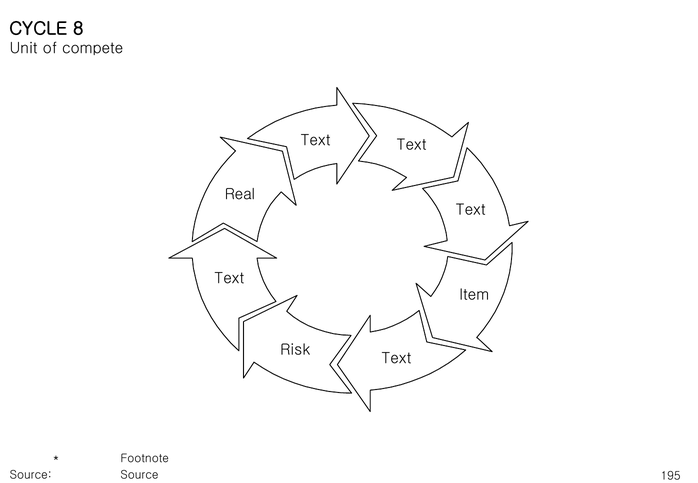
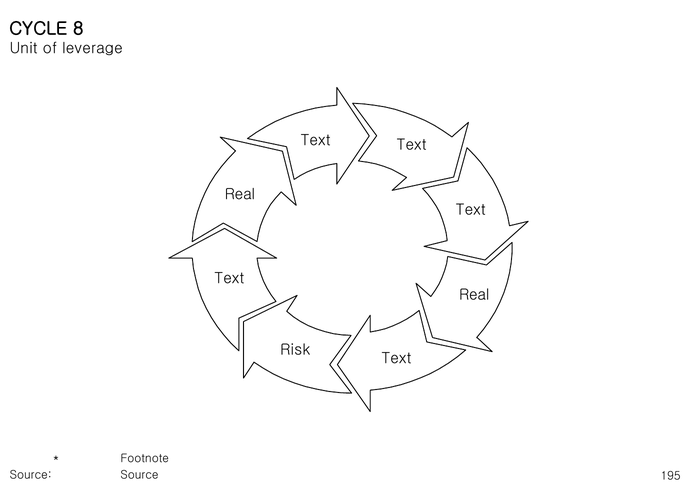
compete: compete -> leverage
Item at (474, 295): Item -> Real
